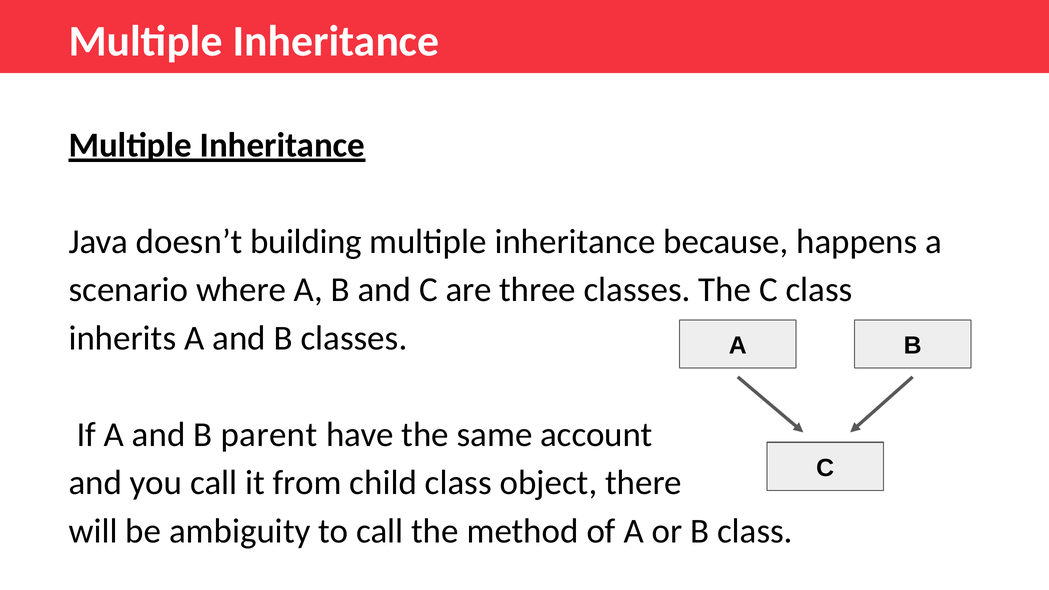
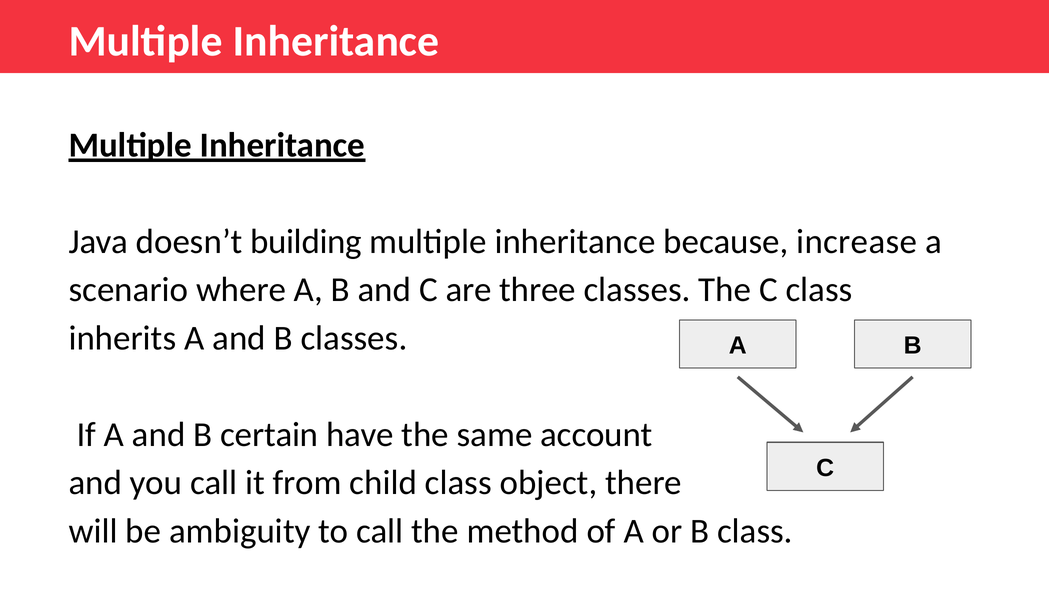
happens: happens -> increase
parent: parent -> certain
